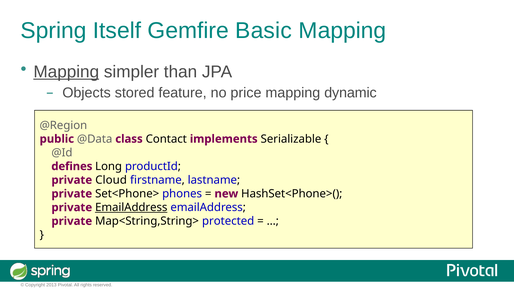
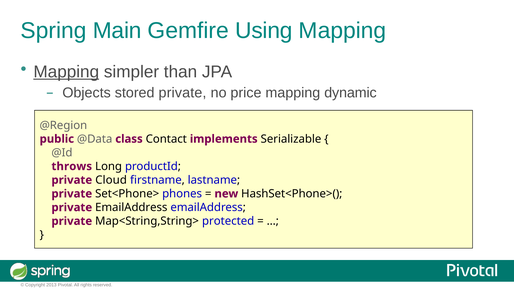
Itself: Itself -> Main
Basic: Basic -> Using
stored feature: feature -> private
defines: defines -> throws
EmailAddress at (131, 208) underline: present -> none
